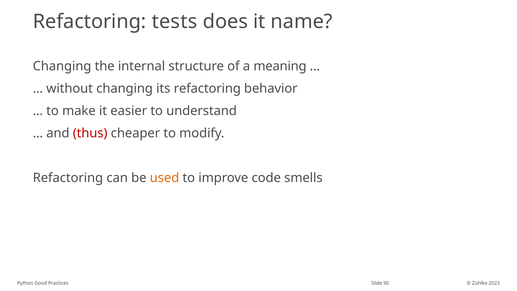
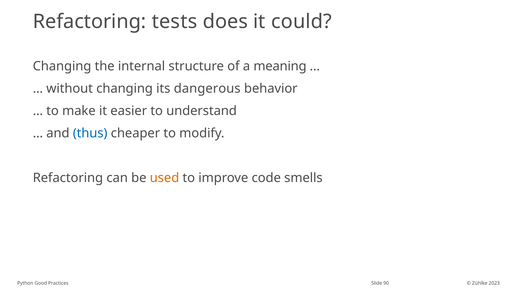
name: name -> could
its refactoring: refactoring -> dangerous
thus colour: red -> blue
